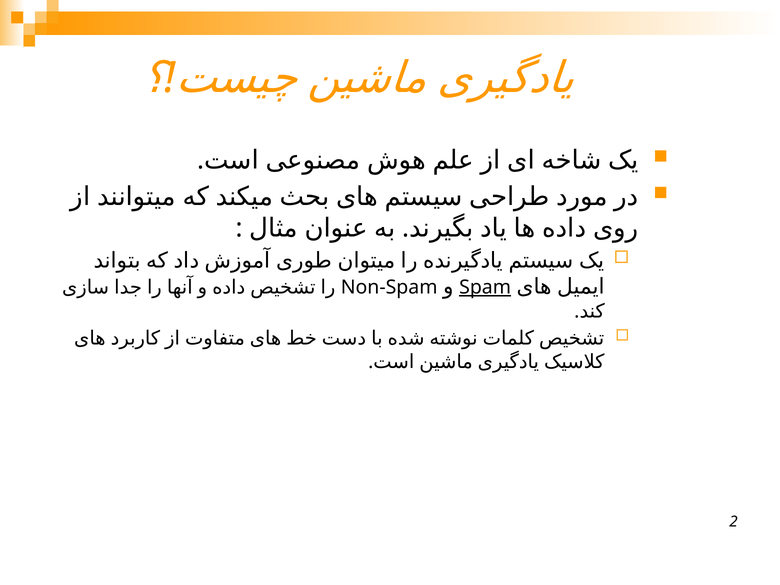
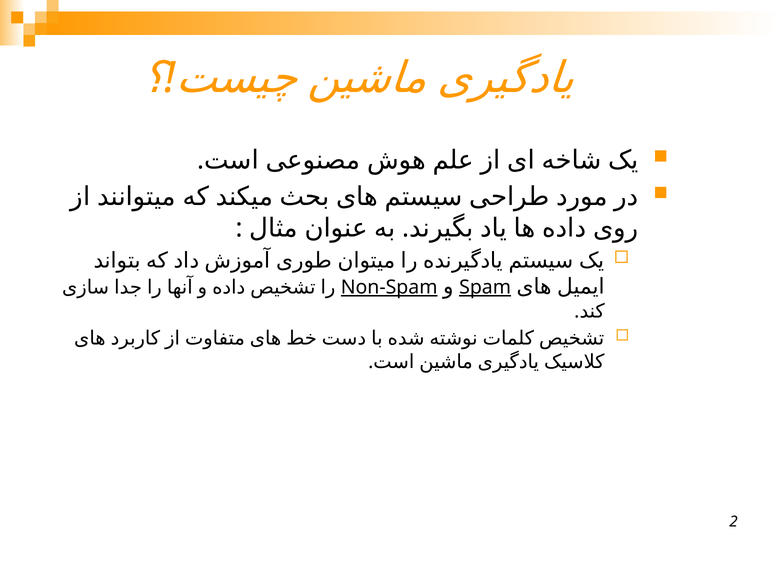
Non-Spam underline: none -> present
